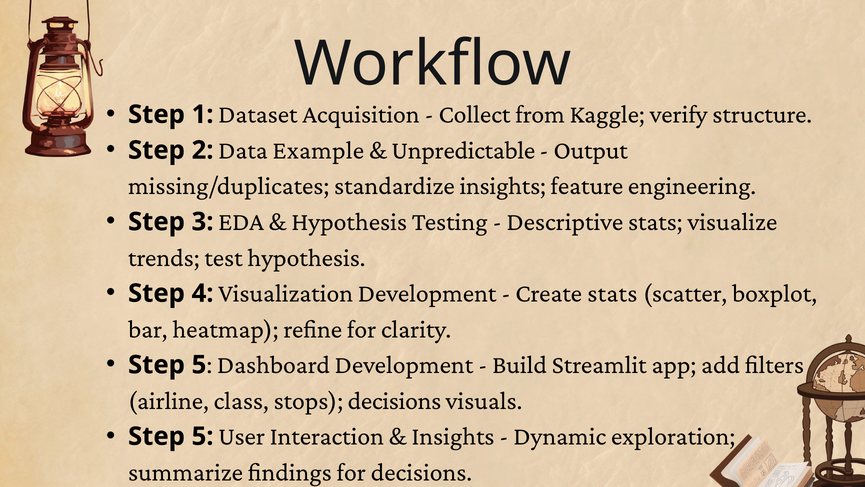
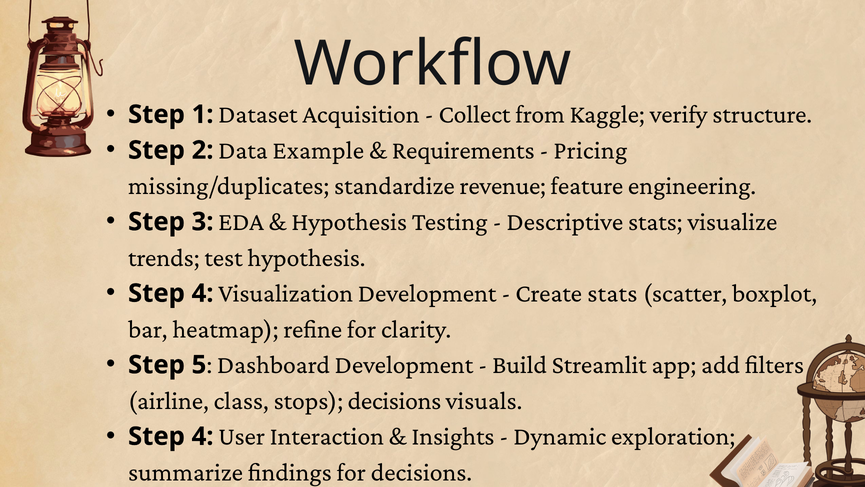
Unpredictable: Unpredictable -> Requirements
Output: Output -> Pricing
standardize insights: insights -> revenue
5 at (203, 436): 5 -> 4
